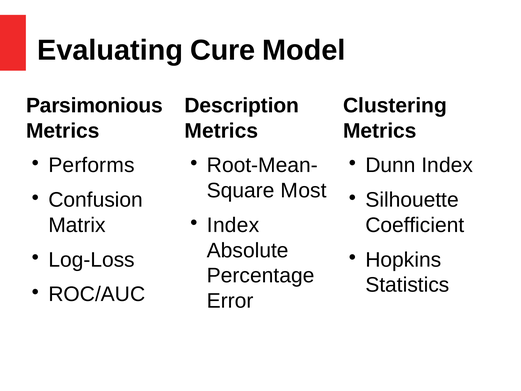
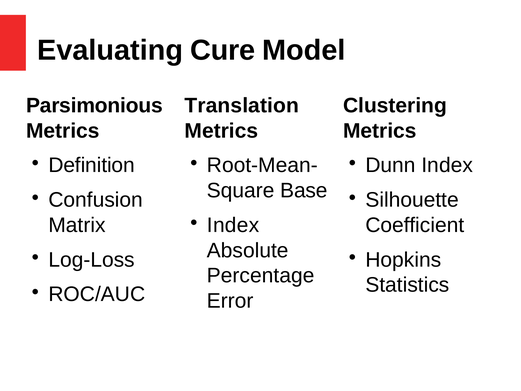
Description: Description -> Translation
Performs: Performs -> Definition
Most: Most -> Base
